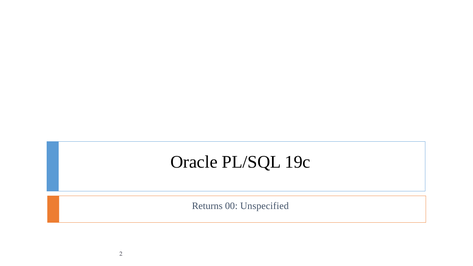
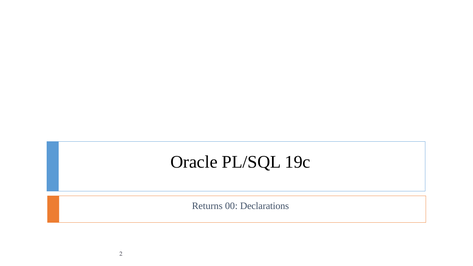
Unspecified: Unspecified -> Declarations
